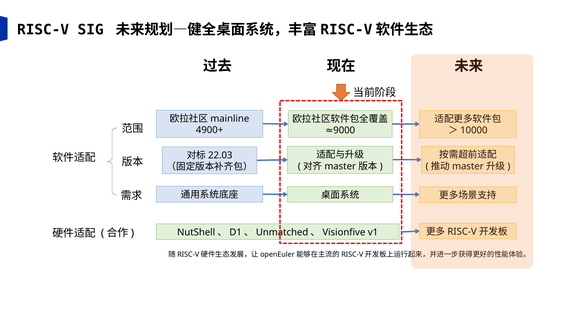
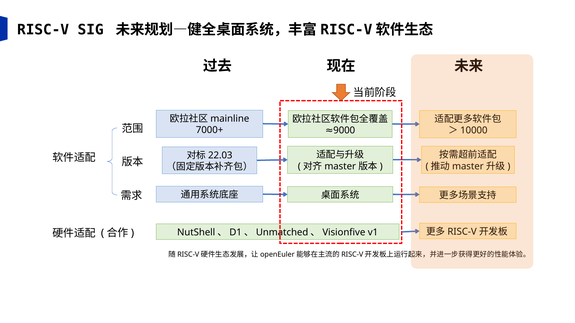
4900+: 4900+ -> 7000+
